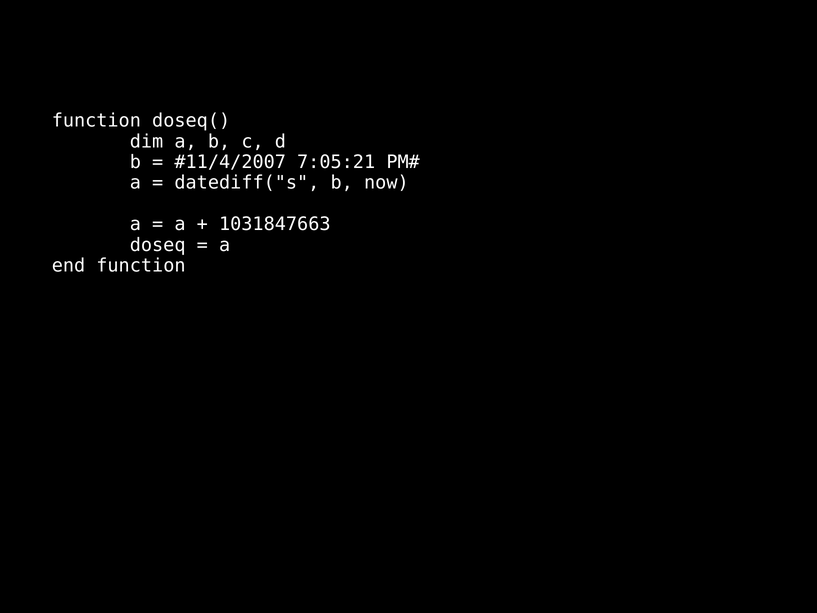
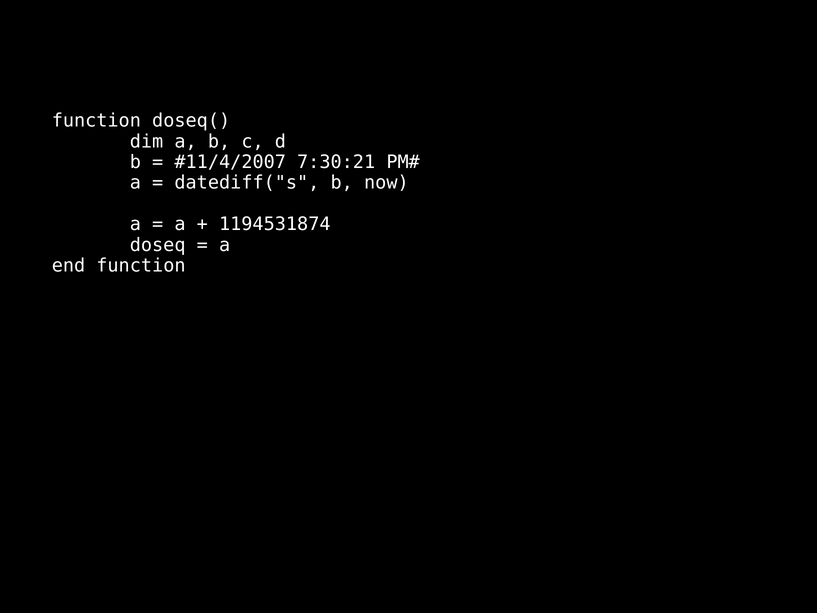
7:05:21: 7:05:21 -> 7:30:21
1031847663: 1031847663 -> 1194531874
